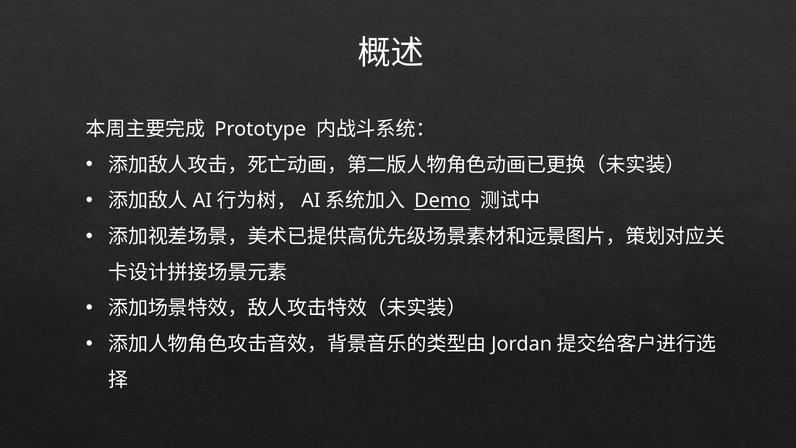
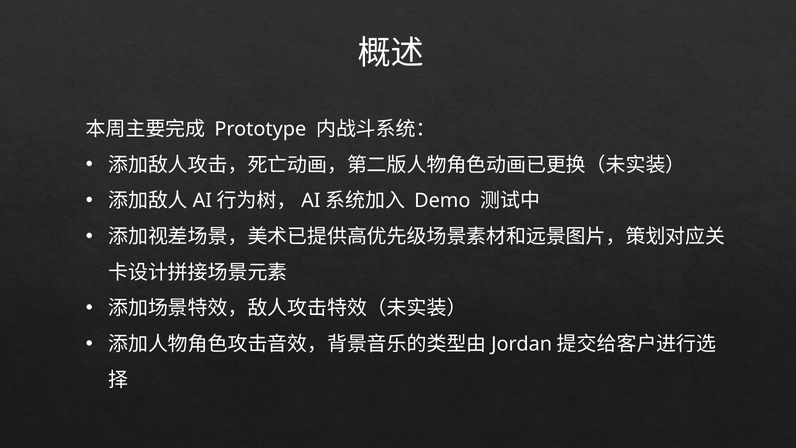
Demo underline: present -> none
